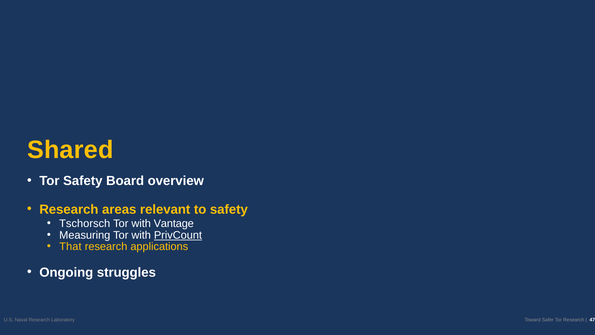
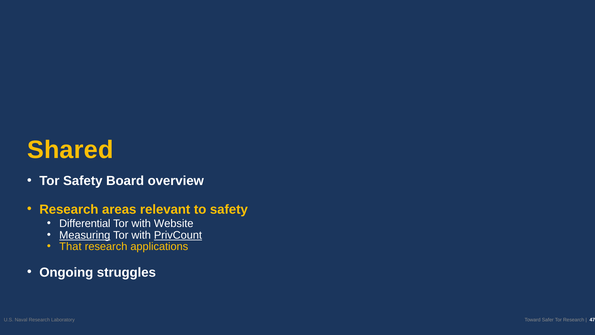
Tschorsch: Tschorsch -> Differential
Vantage: Vantage -> Website
Measuring underline: none -> present
